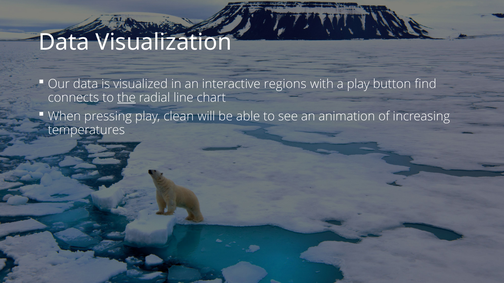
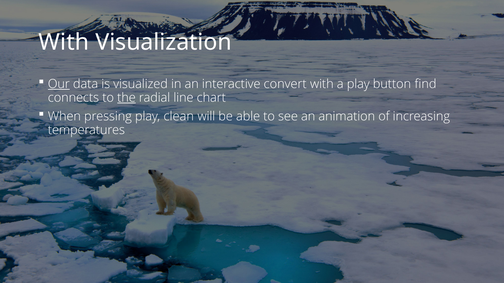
Data at (64, 42): Data -> With
Our underline: none -> present
regions: regions -> convert
